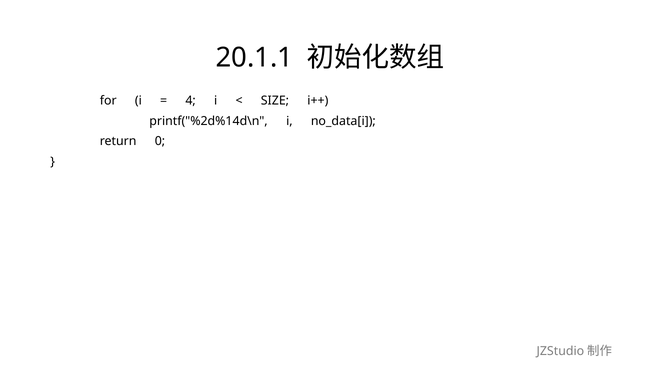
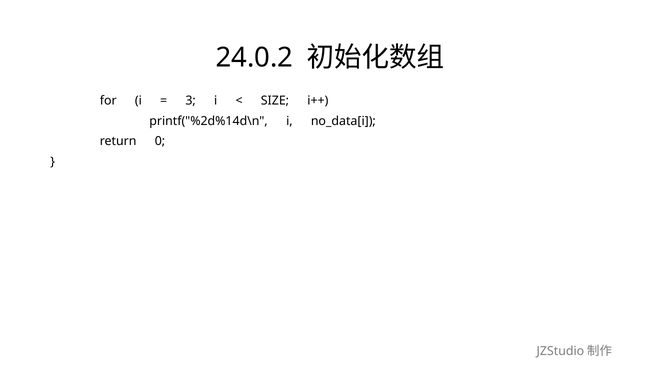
20.1.1: 20.1.1 -> 24.0.2
4: 4 -> 3
